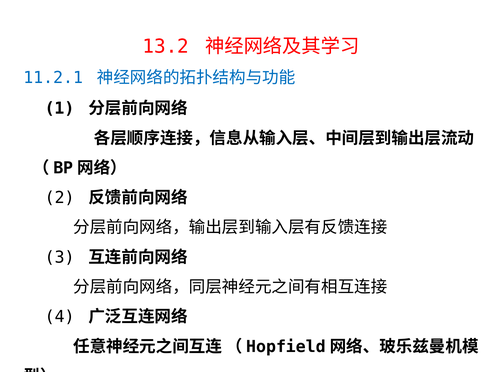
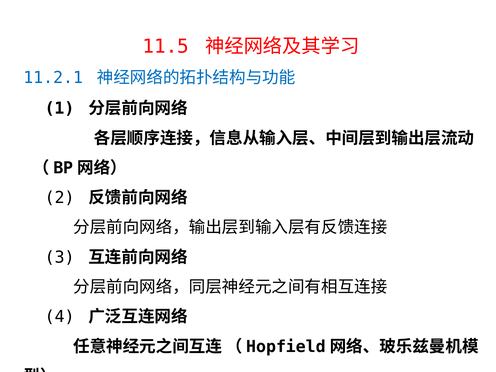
13.2: 13.2 -> 11.5
